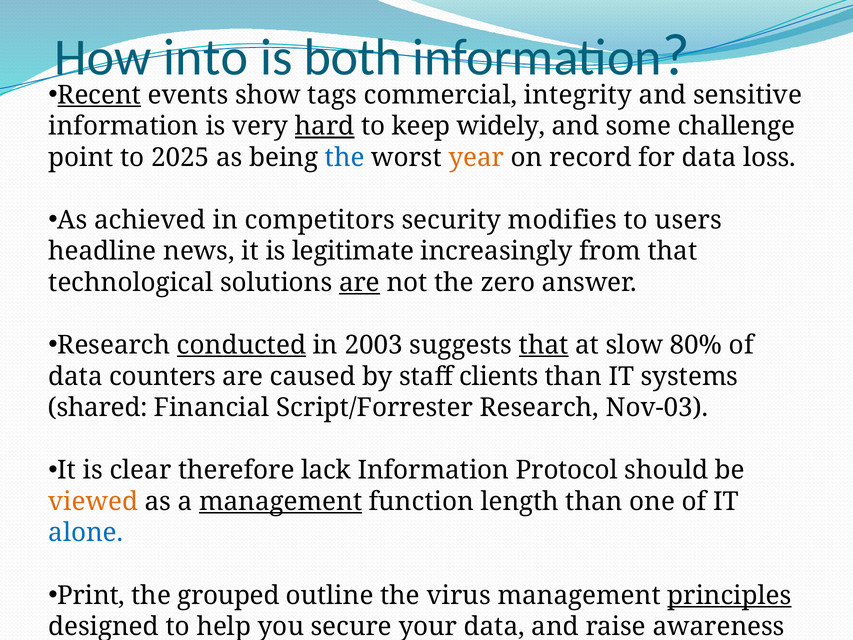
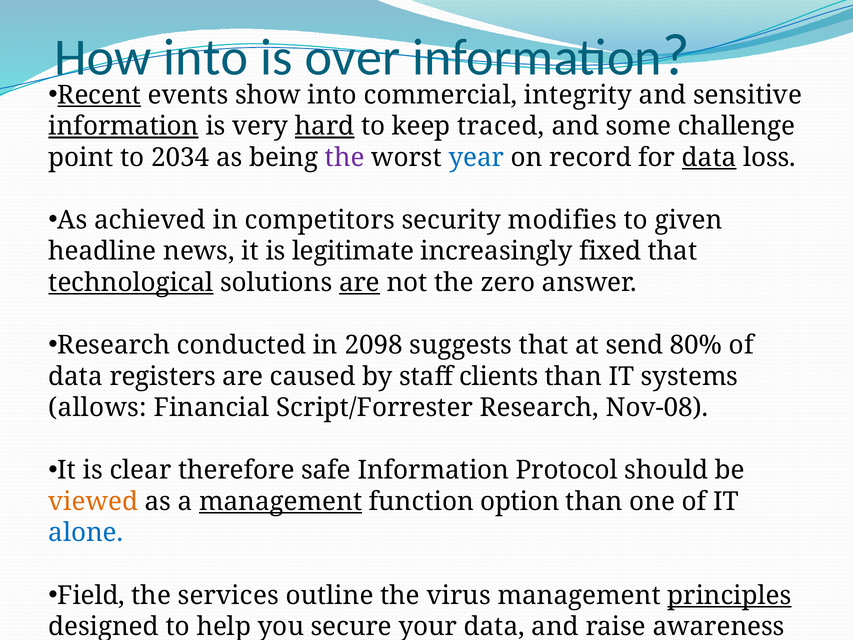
both: both -> over
show tags: tags -> into
information at (124, 126) underline: none -> present
widely: widely -> traced
2025: 2025 -> 2034
the at (345, 158) colour: blue -> purple
year colour: orange -> blue
data at (709, 158) underline: none -> present
users: users -> given
from: from -> fixed
technological underline: none -> present
conducted underline: present -> none
2003: 2003 -> 2098
that at (544, 345) underline: present -> none
slow: slow -> send
counters: counters -> registers
shared: shared -> allows
Nov-03: Nov-03 -> Nov-08
lack: lack -> safe
length: length -> option
Print: Print -> Field
grouped: grouped -> services
